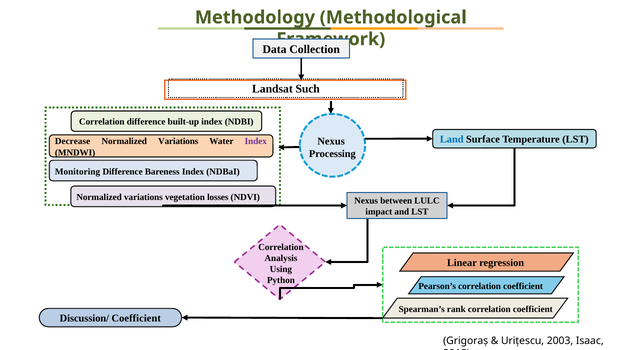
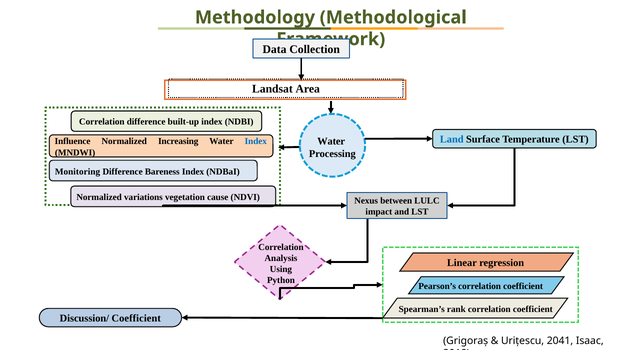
Such: Such -> Area
Nexus at (331, 141): Nexus -> Water
Decrease: Decrease -> Influence
Variations at (178, 141): Variations -> Increasing
Index at (256, 141) colour: purple -> blue
losses: losses -> cause
2003: 2003 -> 2041
